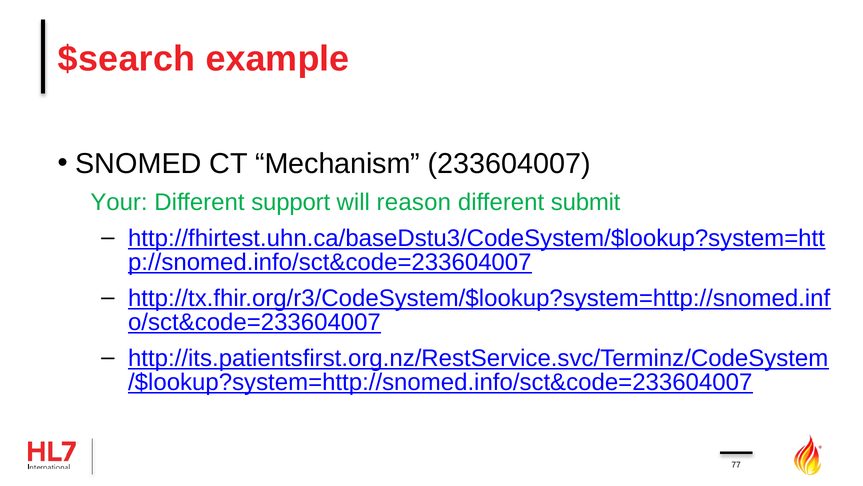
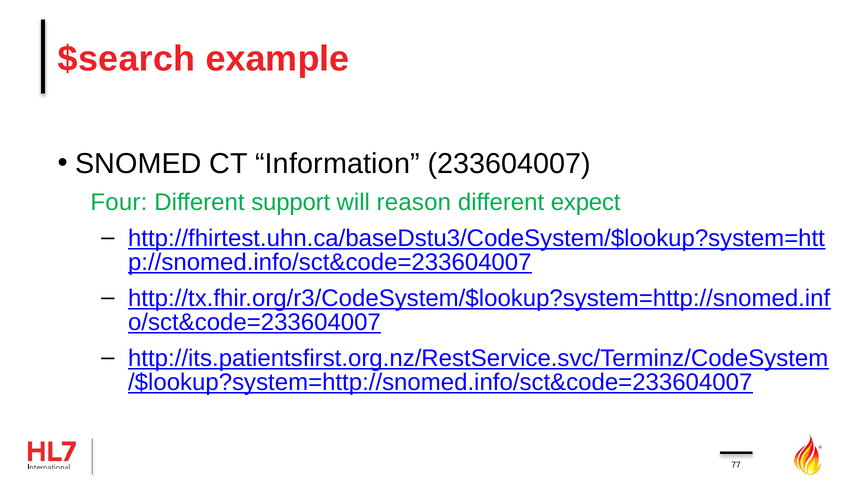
Mechanism: Mechanism -> Information
Your: Your -> Four
submit: submit -> expect
